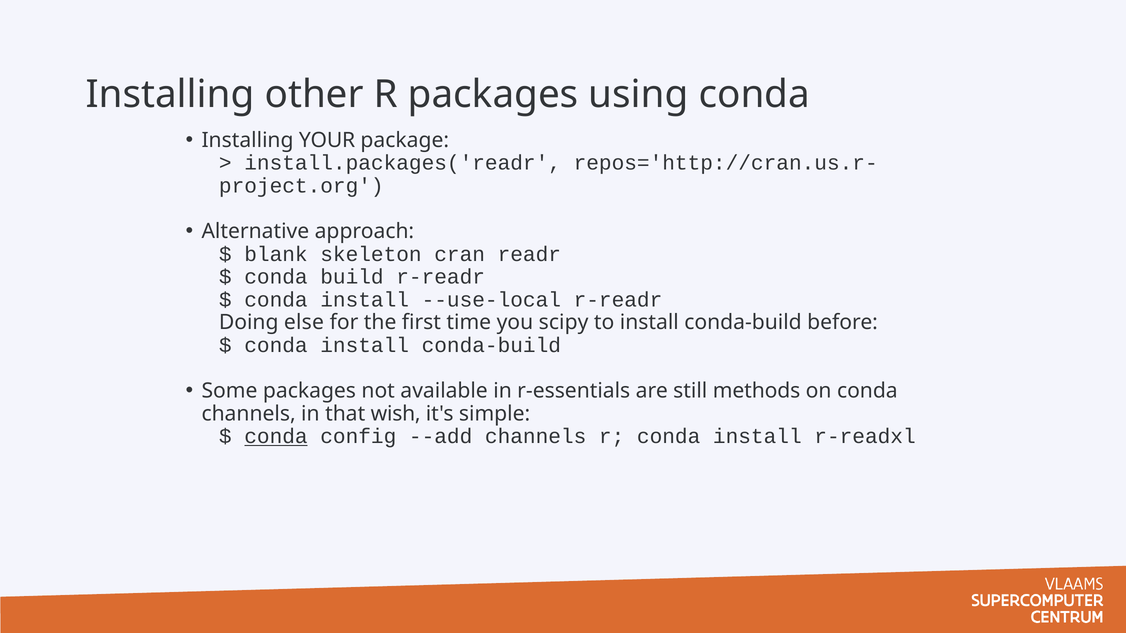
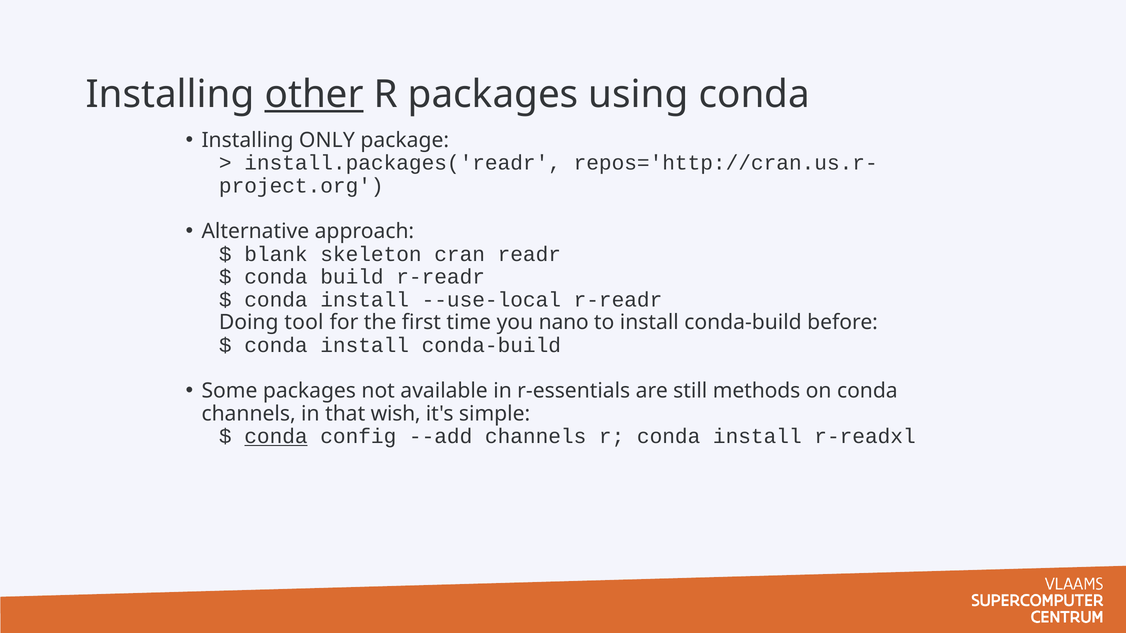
other underline: none -> present
YOUR: YOUR -> ONLY
else: else -> tool
scipy: scipy -> nano
